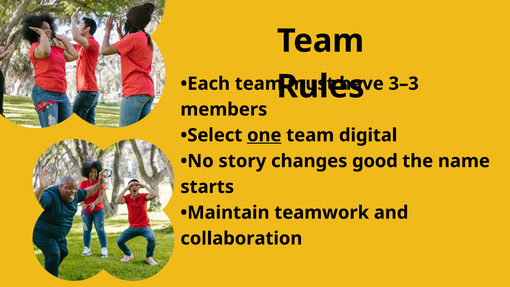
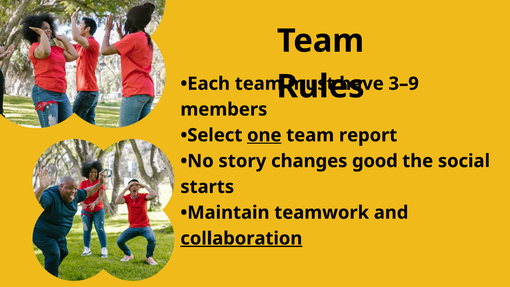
3–3: 3–3 -> 3–9
digital: digital -> report
name: name -> social
collaboration underline: none -> present
